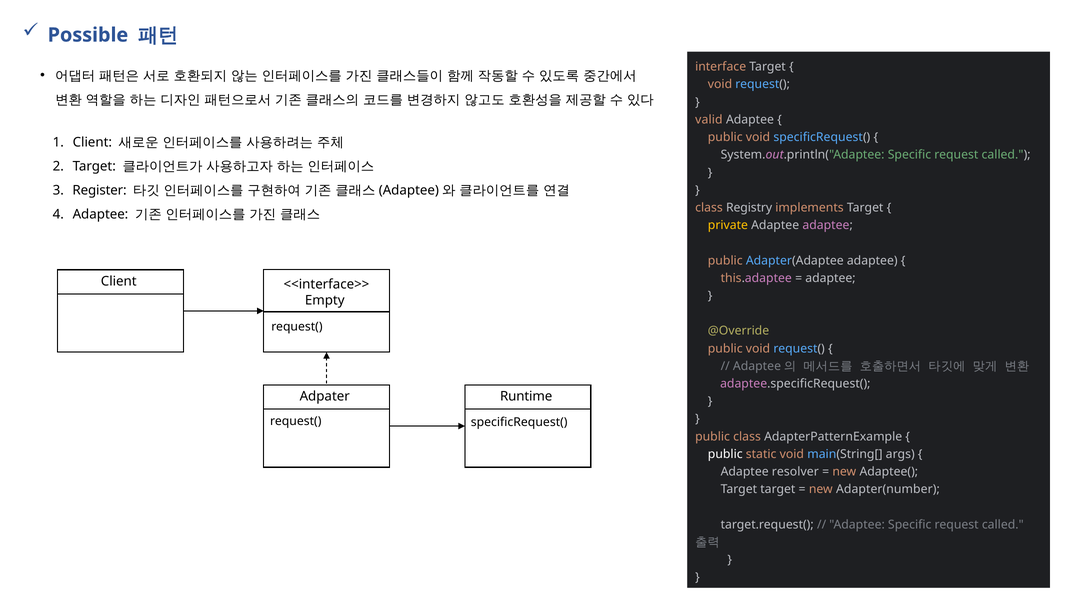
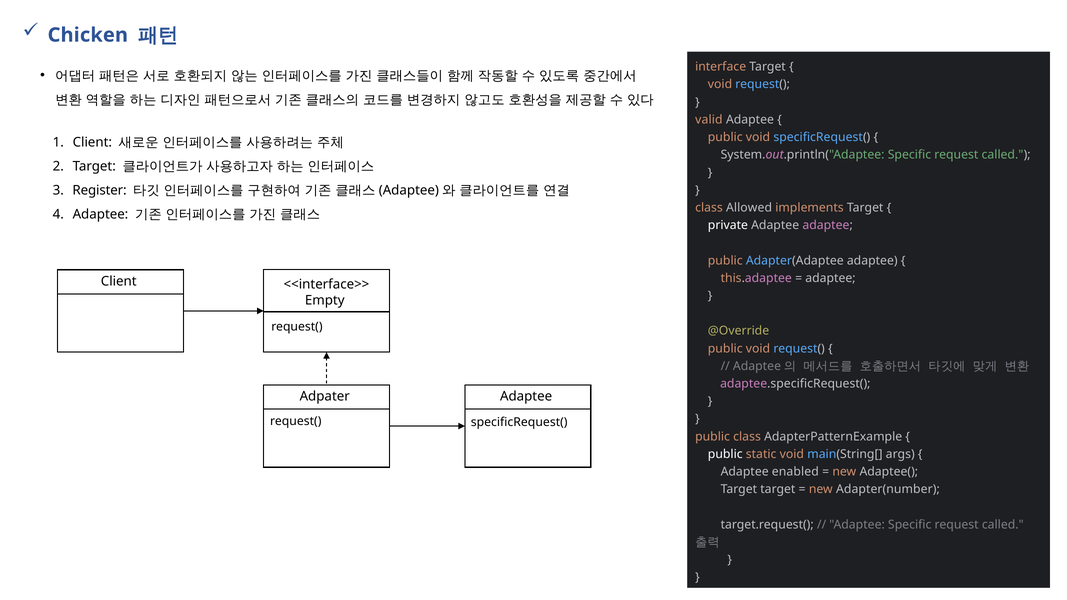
Possible: Possible -> Chicken
Registry: Registry -> Allowed
private colour: yellow -> white
Adpater Runtime: Runtime -> Adaptee
resolver: resolver -> enabled
